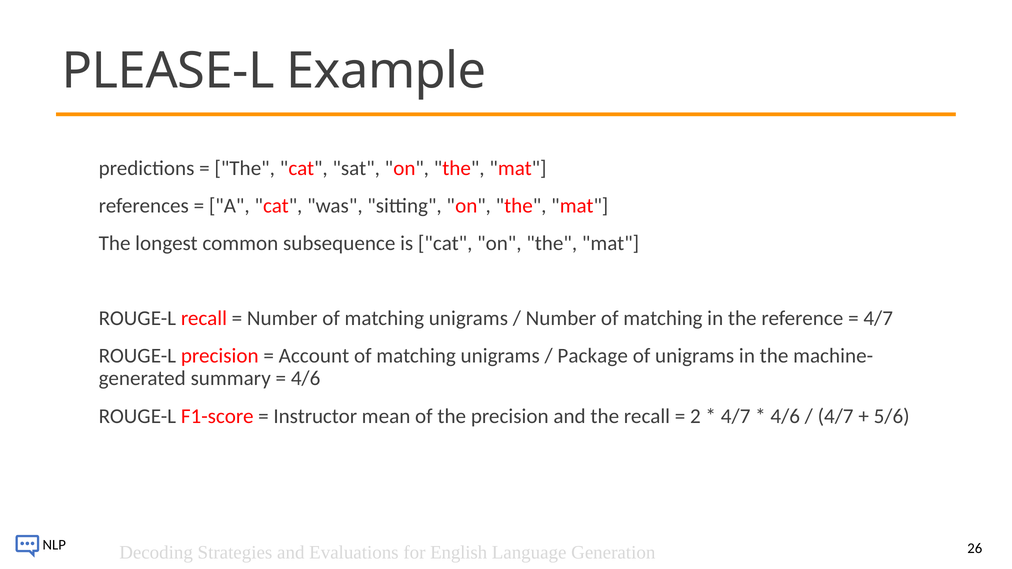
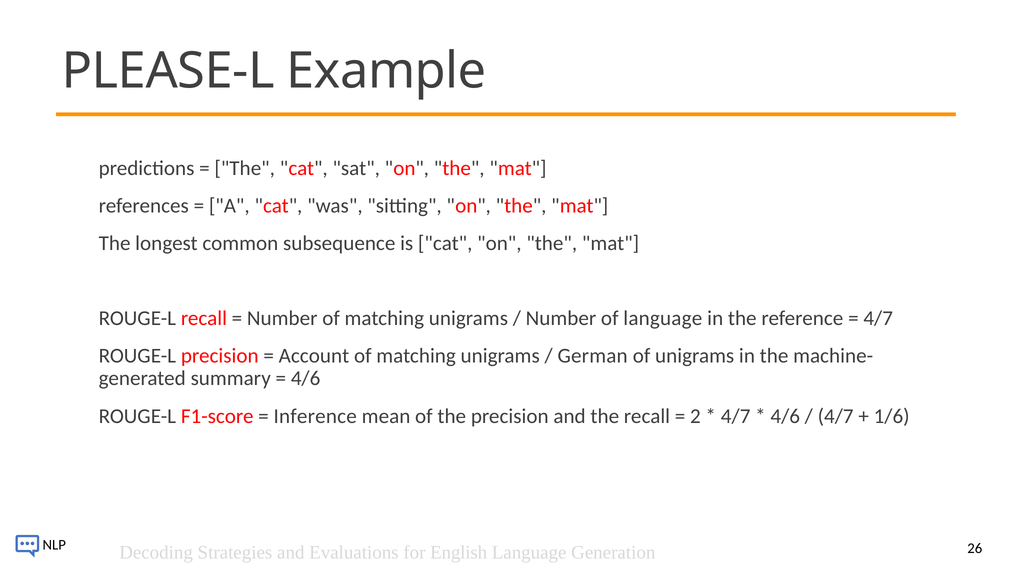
matching at (663, 318): matching -> language
Package: Package -> German
Instructor: Instructor -> Inference
5/6: 5/6 -> 1/6
